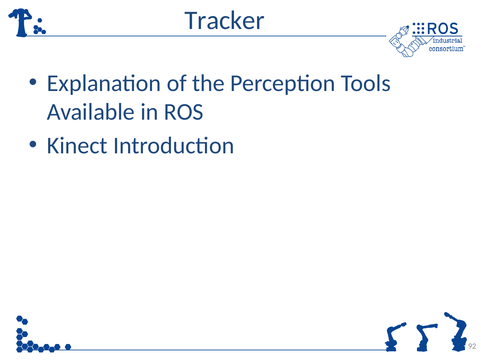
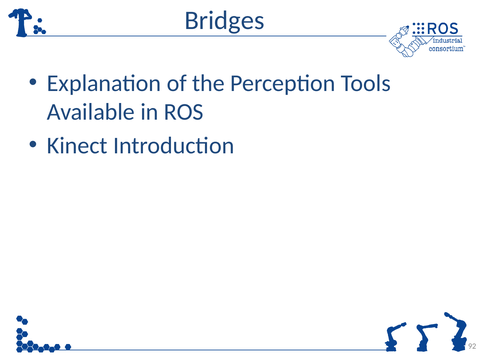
Tracker: Tracker -> Bridges
